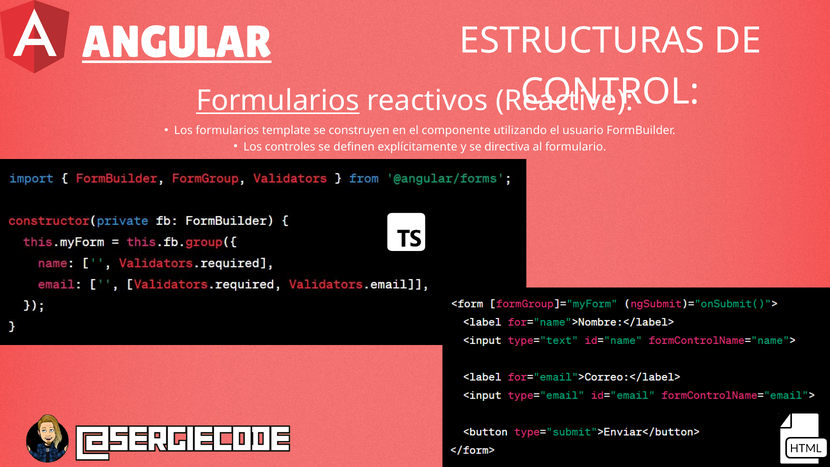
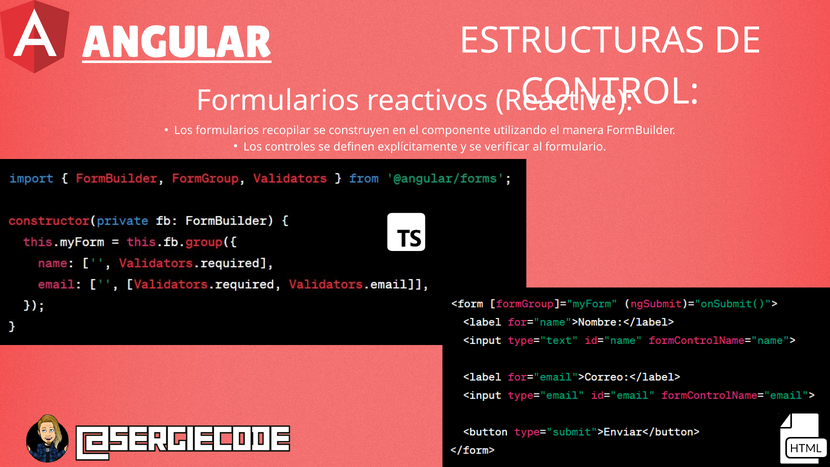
Formularios at (278, 101) underline: present -> none
template: template -> recopilar
usuario: usuario -> manera
directiva: directiva -> verificar
